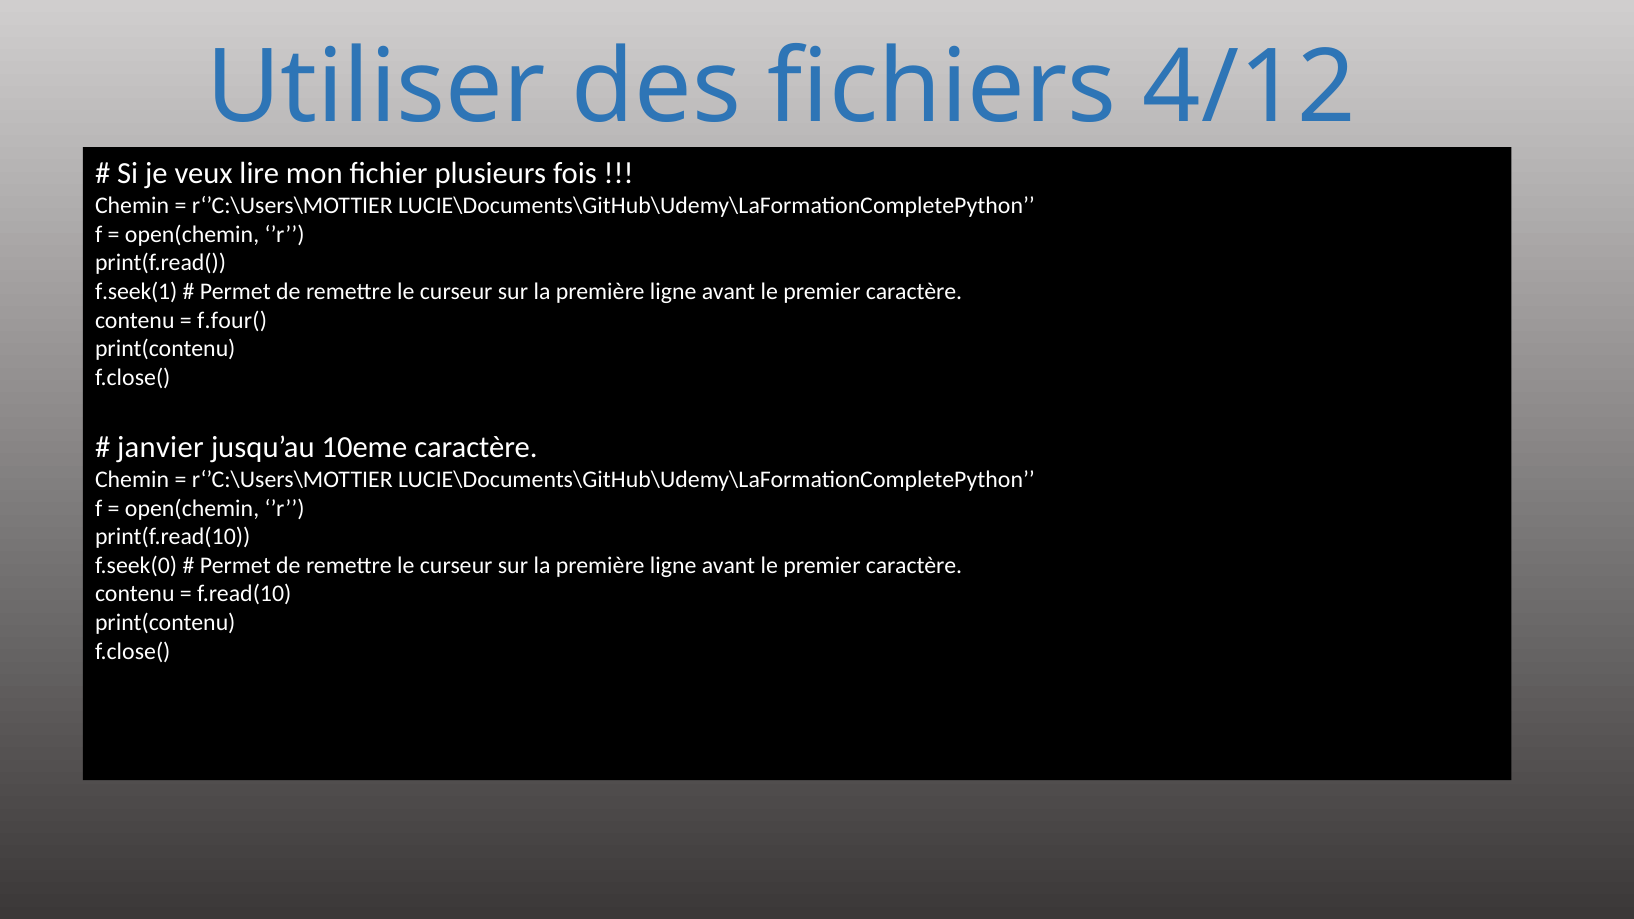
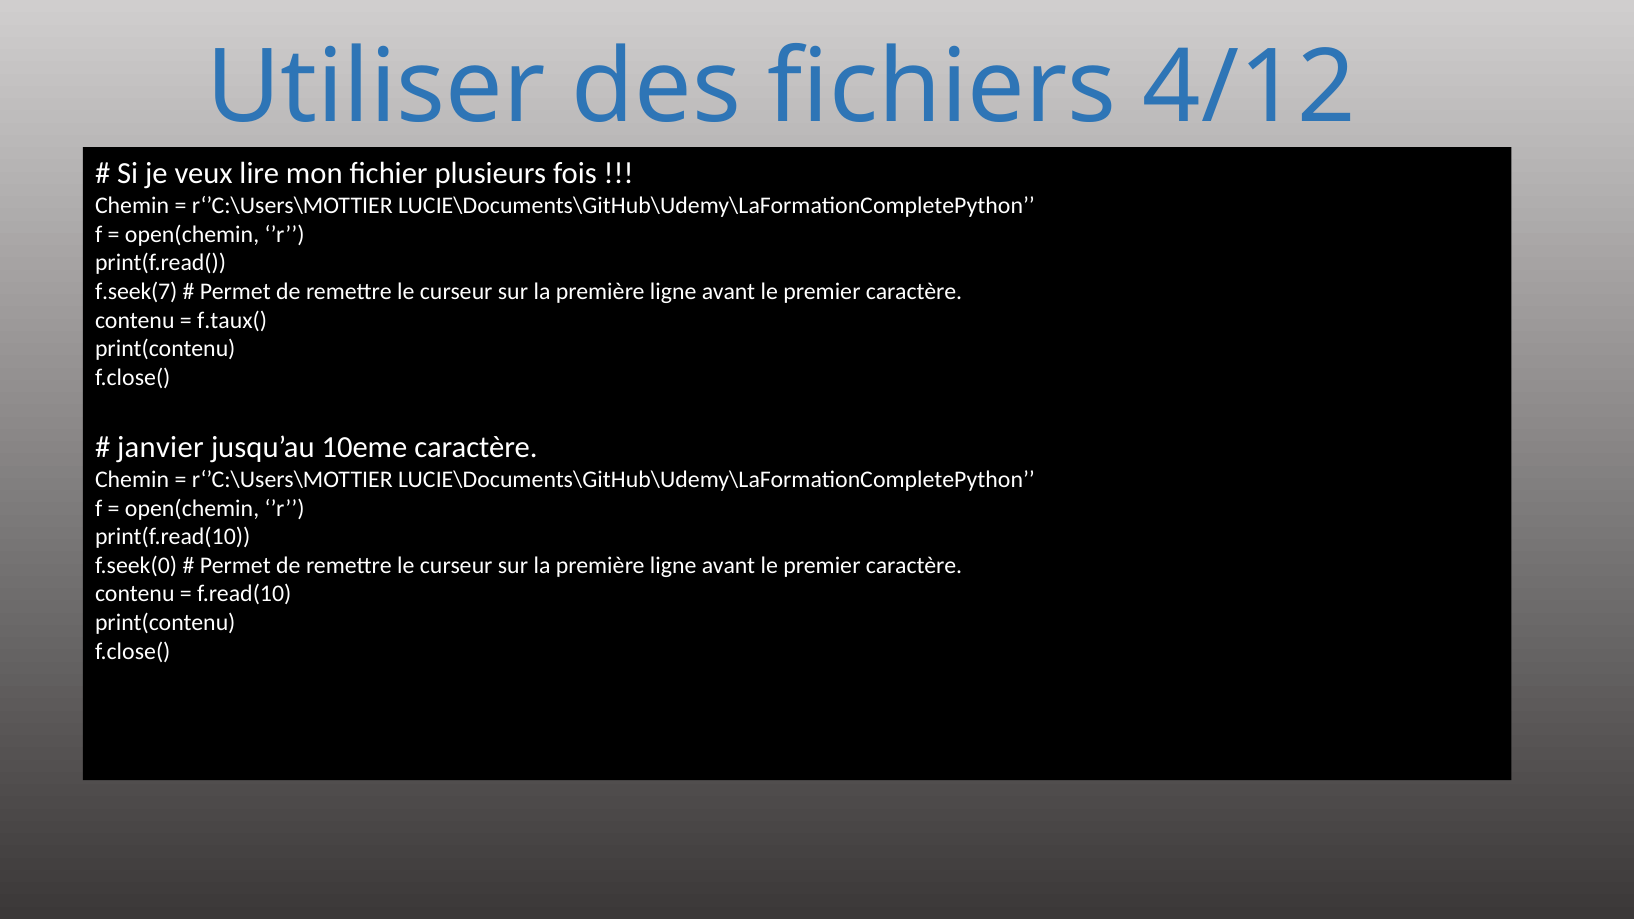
f.seek(1: f.seek(1 -> f.seek(7
f.four(: f.four( -> f.taux(
